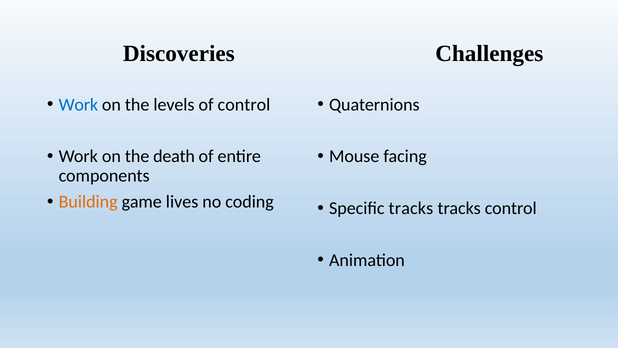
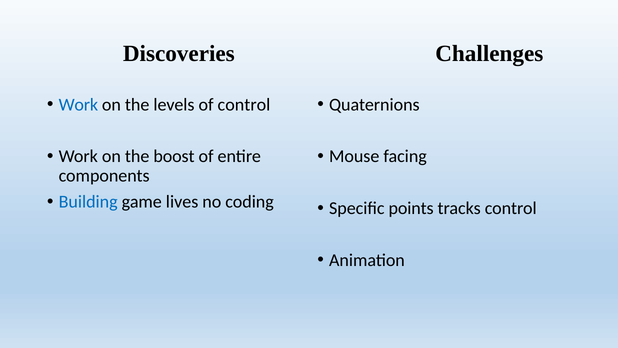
death: death -> boost
Building colour: orange -> blue
Specific tracks: tracks -> points
